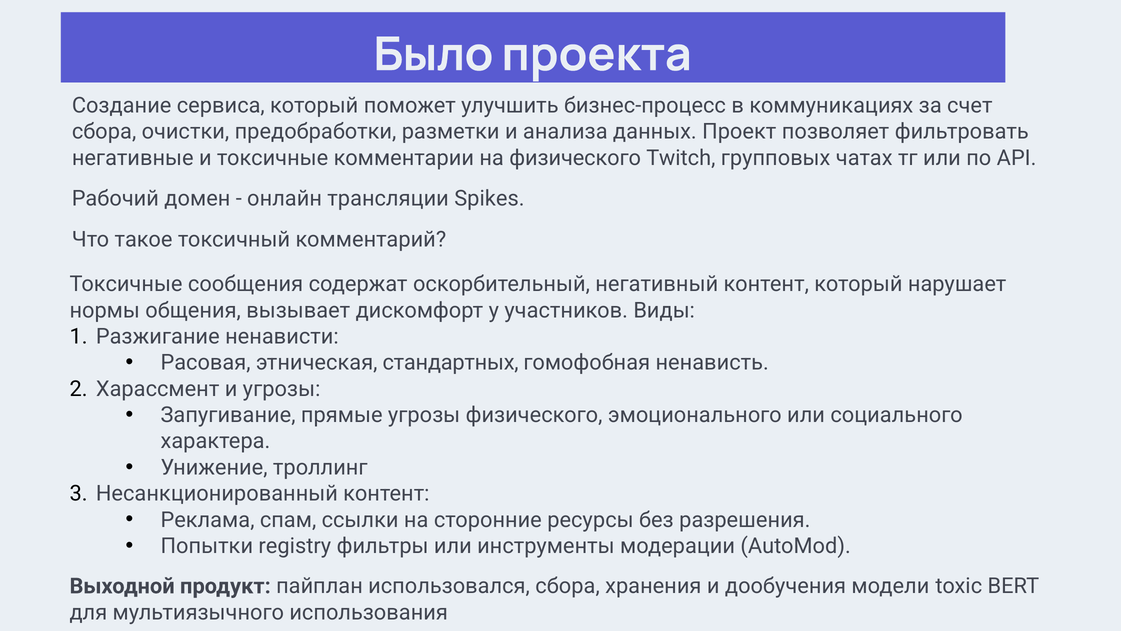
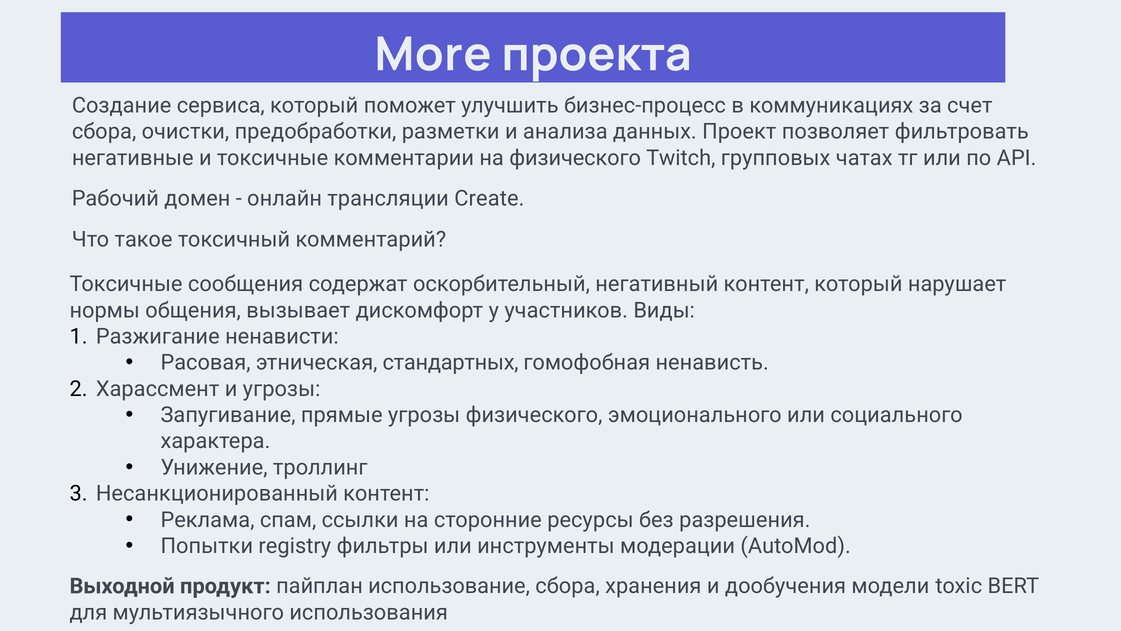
Было: Было -> More
Spikes: Spikes -> Create
использовался: использовался -> использование
